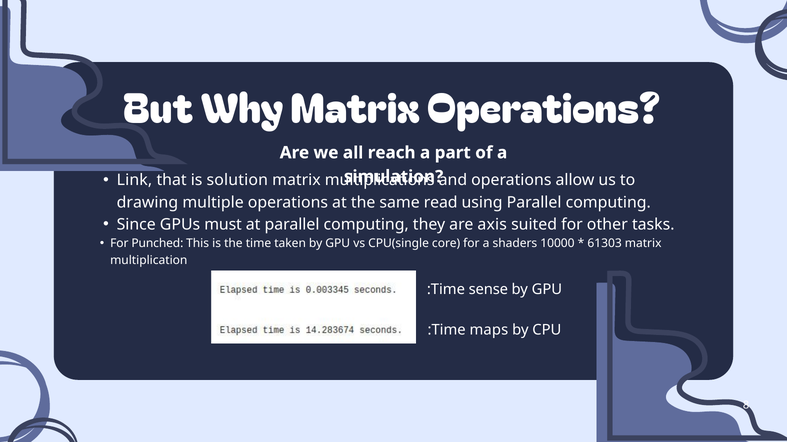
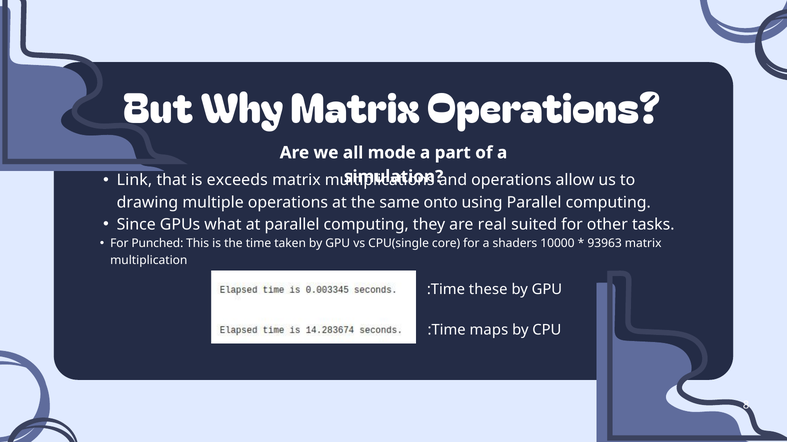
reach: reach -> mode
solution: solution -> exceeds
read: read -> onto
must: must -> what
axis: axis -> real
61303: 61303 -> 93963
sense: sense -> these
